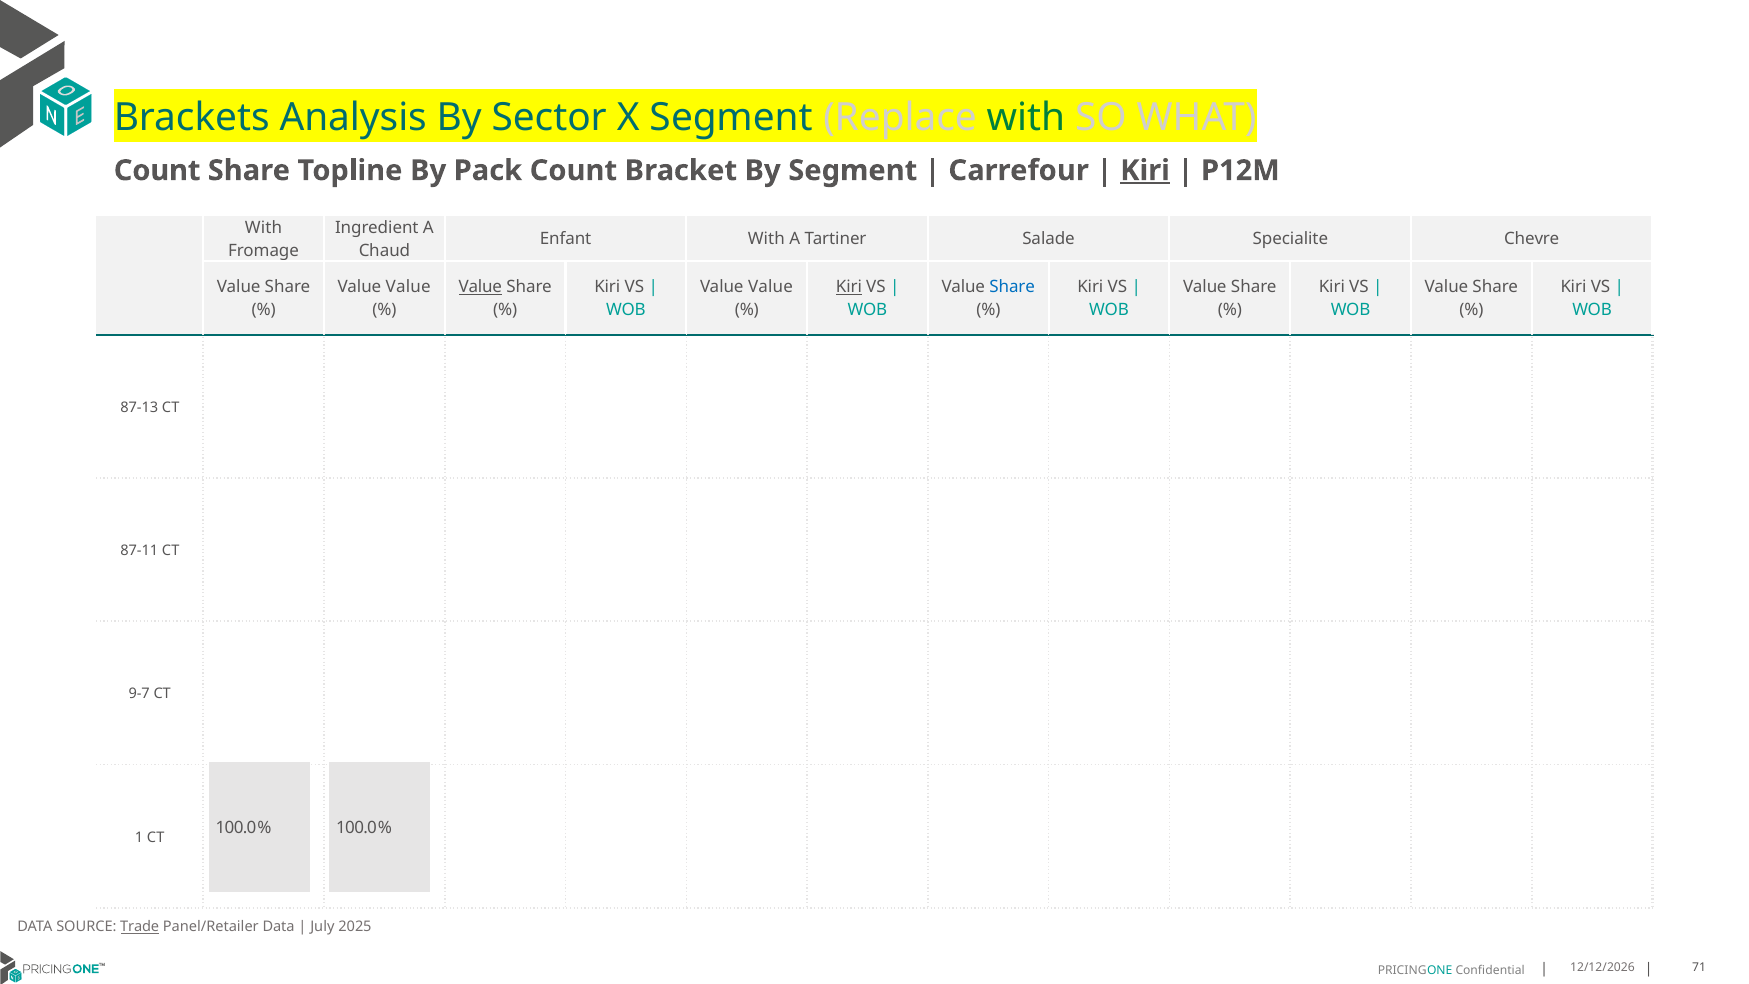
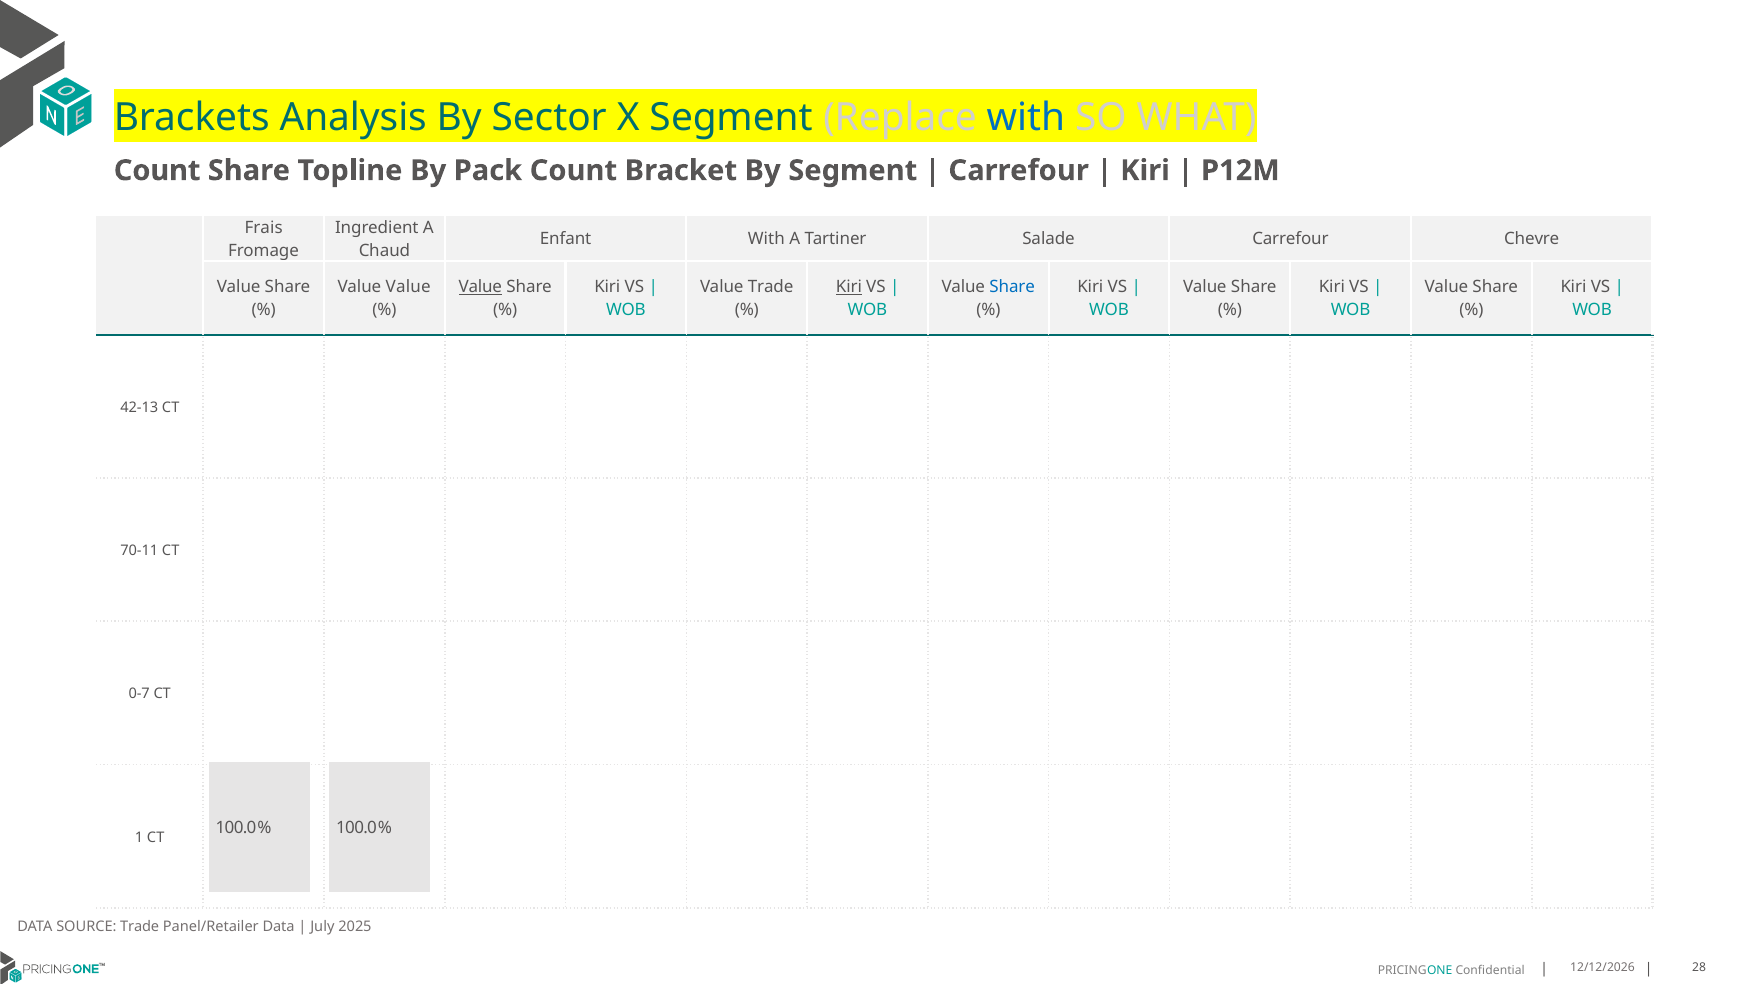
with at (1026, 118) colour: green -> blue
Kiri at (1145, 171) underline: present -> none
With at (264, 227): With -> Frais
Salade Specialite: Specialite -> Carrefour
Value at (770, 287): Value -> Trade
87-13: 87-13 -> 42-13
87-11: 87-11 -> 70-11
9-7: 9-7 -> 0-7
Trade at (140, 927) underline: present -> none
71: 71 -> 28
